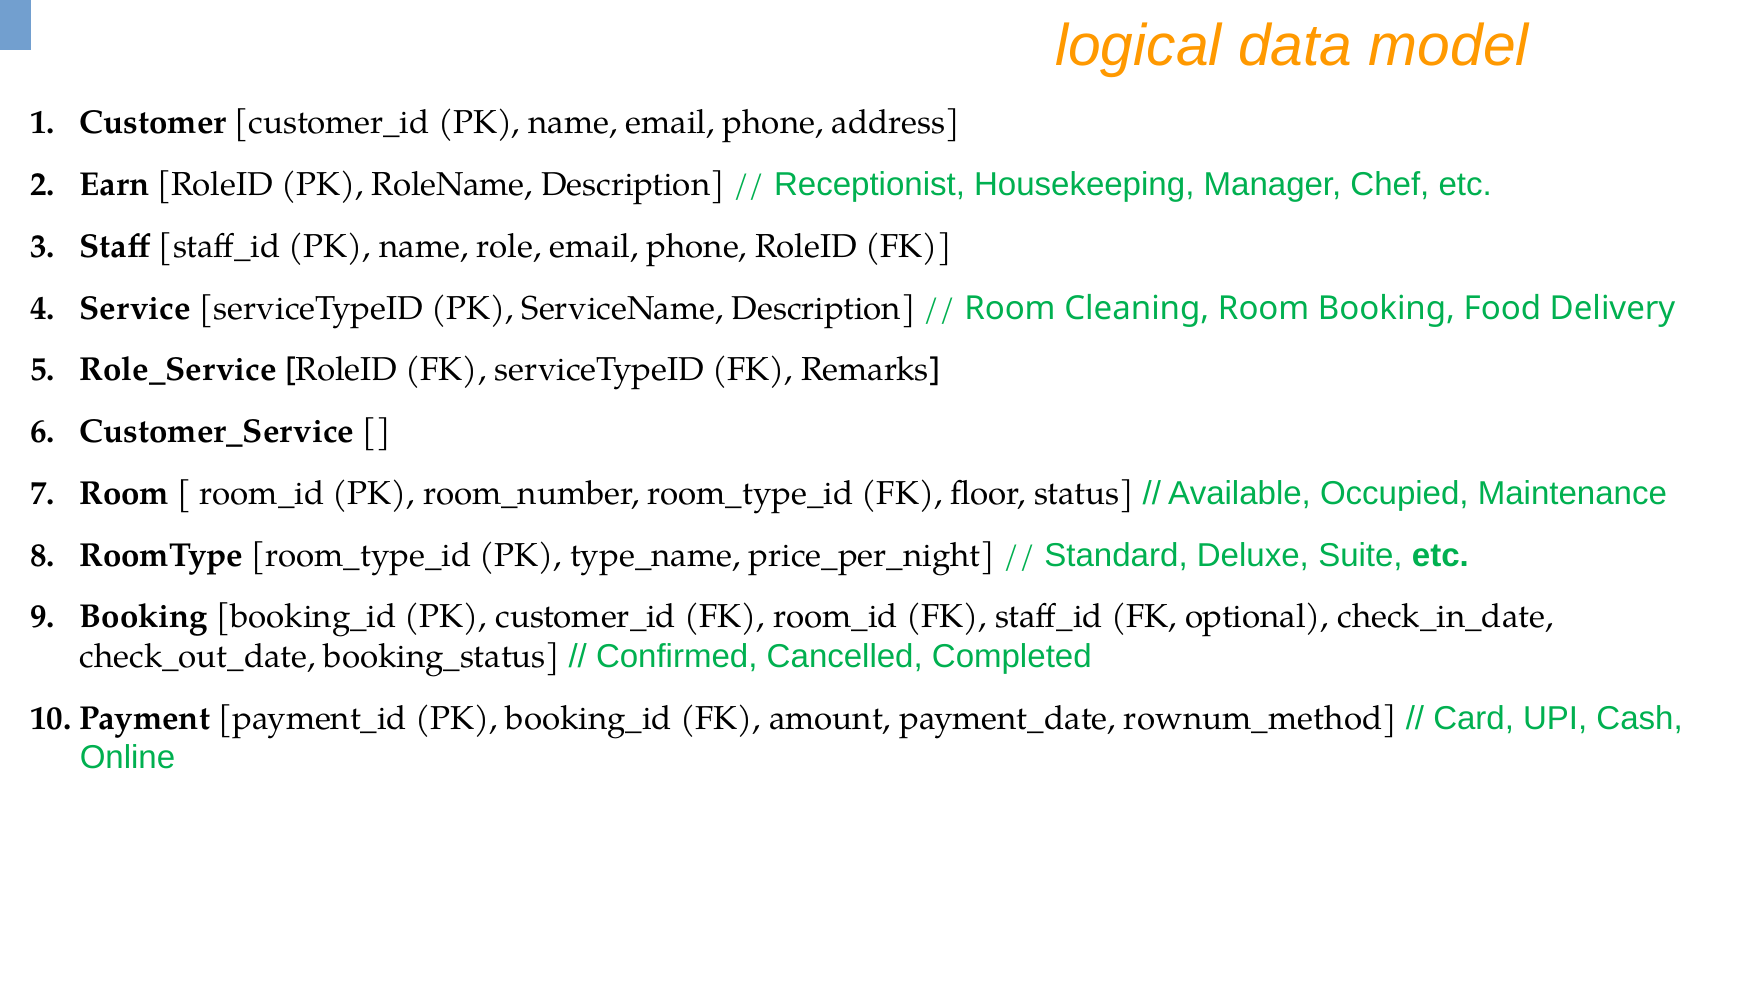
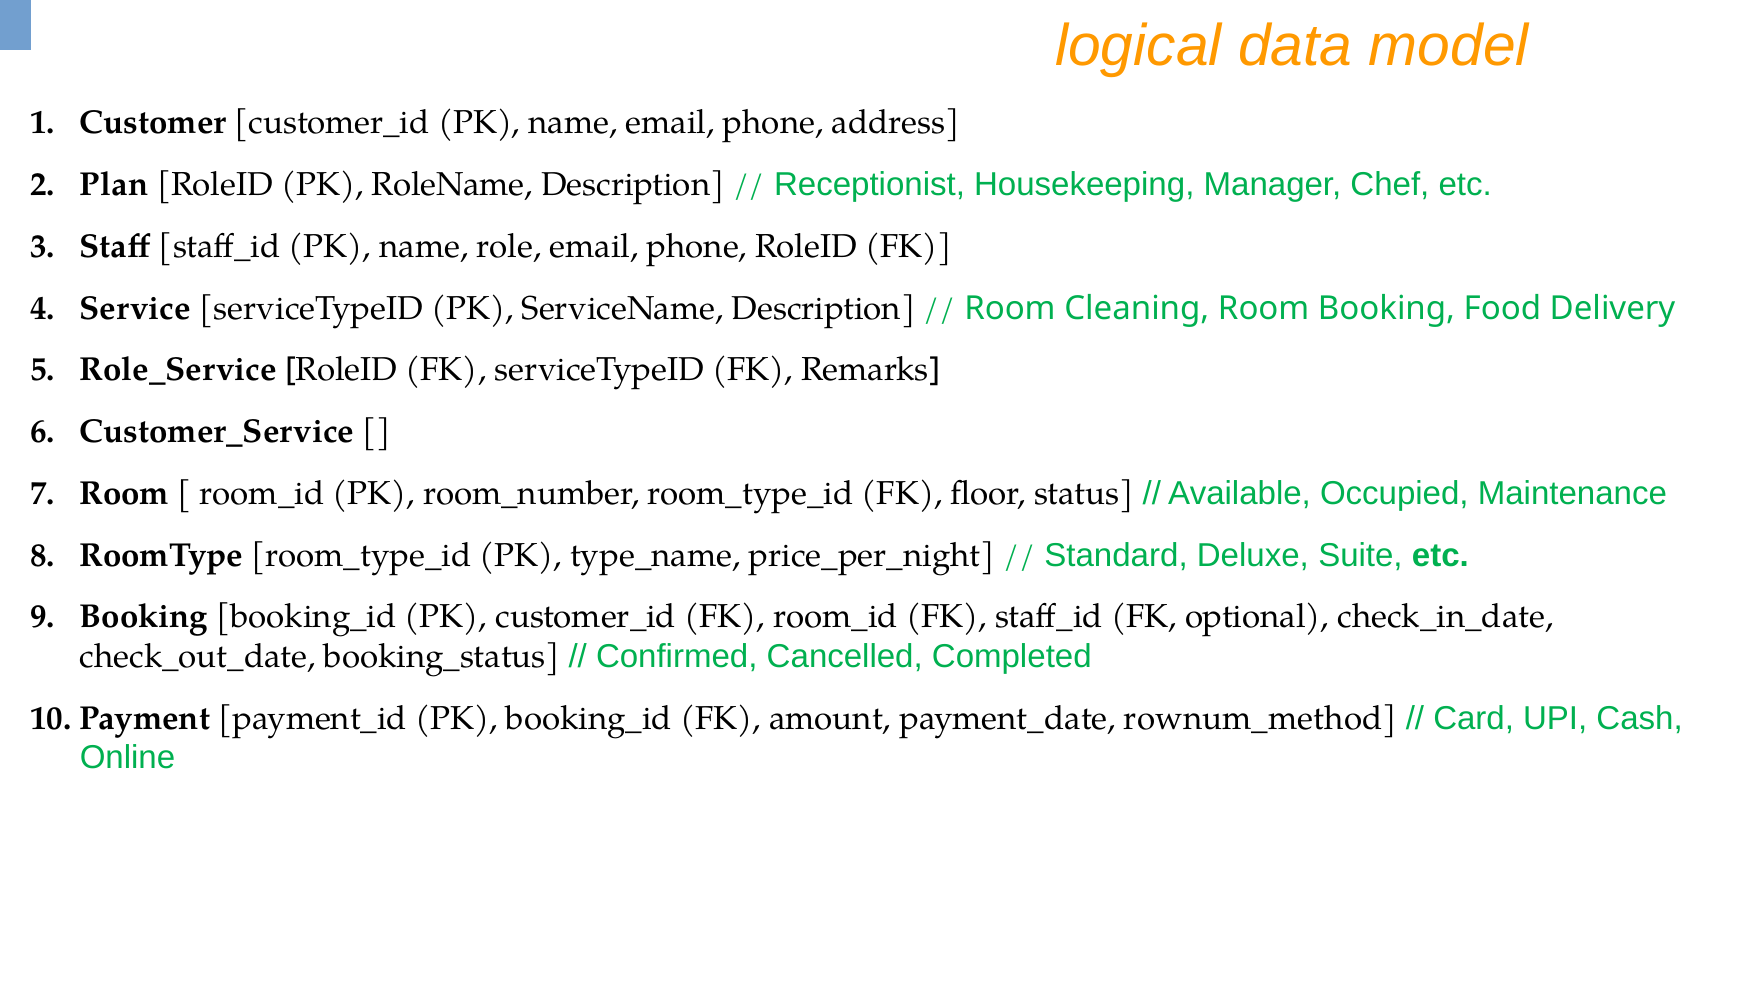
Earn: Earn -> Plan
